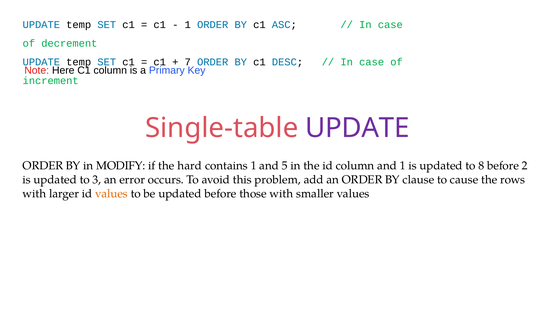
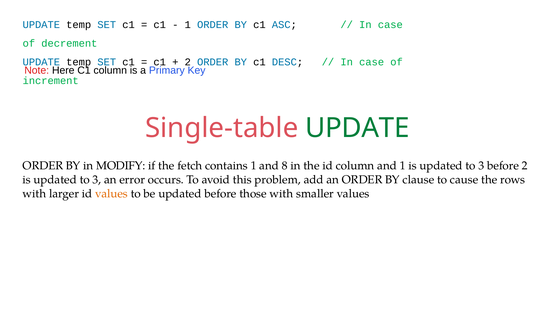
7 at (188, 62): 7 -> 2
UPDATE at (357, 128) colour: purple -> green
hard: hard -> fetch
5: 5 -> 8
8 at (481, 166): 8 -> 3
